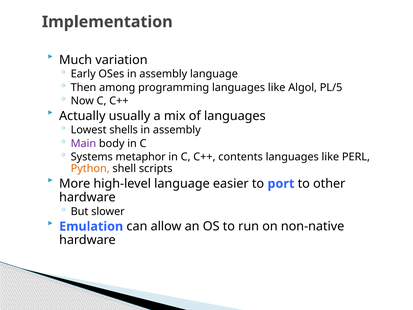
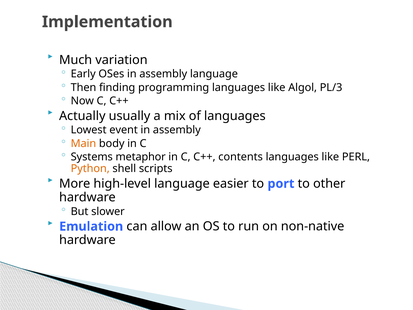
among: among -> finding
PL/5: PL/5 -> PL/3
shells: shells -> event
Main colour: purple -> orange
